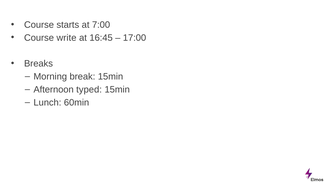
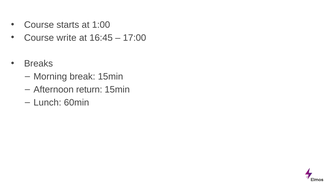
7:00: 7:00 -> 1:00
typed: typed -> return
